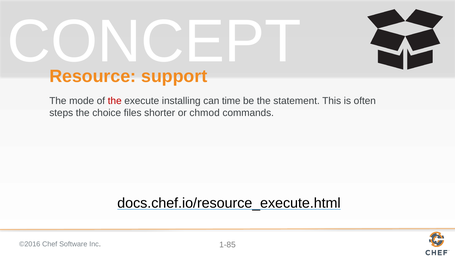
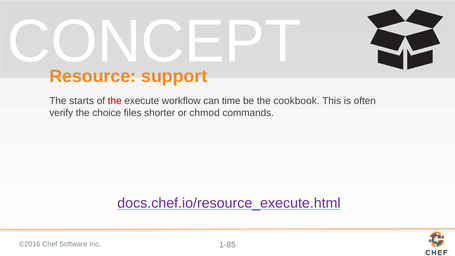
mode: mode -> starts
installing: installing -> workflow
statement: statement -> cookbook
steps: steps -> verify
docs.chef.io/resource_execute.html colour: black -> purple
